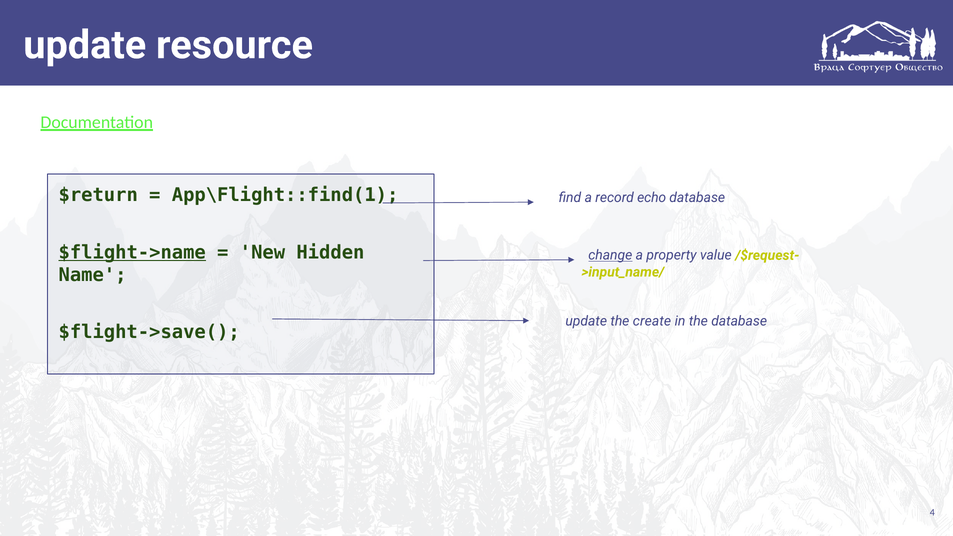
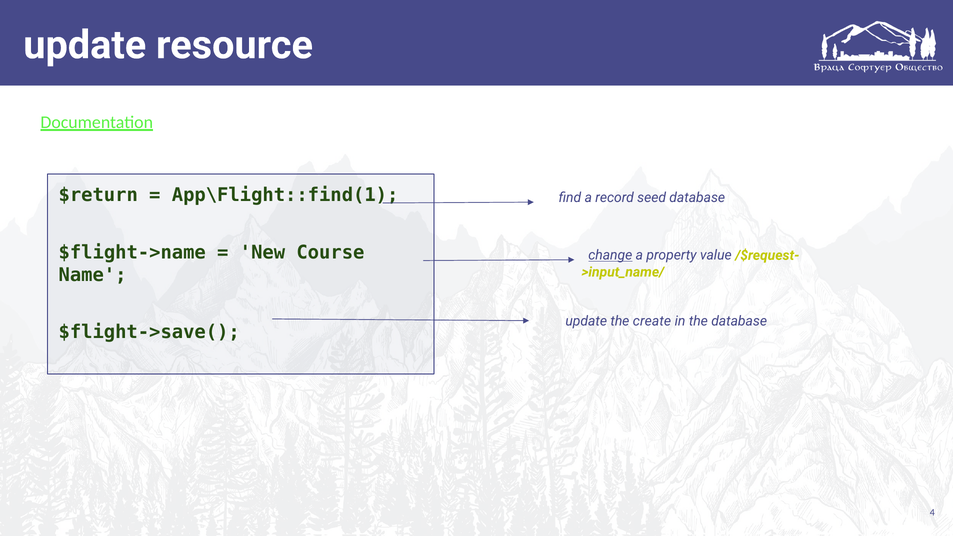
echo: echo -> seed
$flight->name underline: present -> none
Hidden: Hidden -> Course
